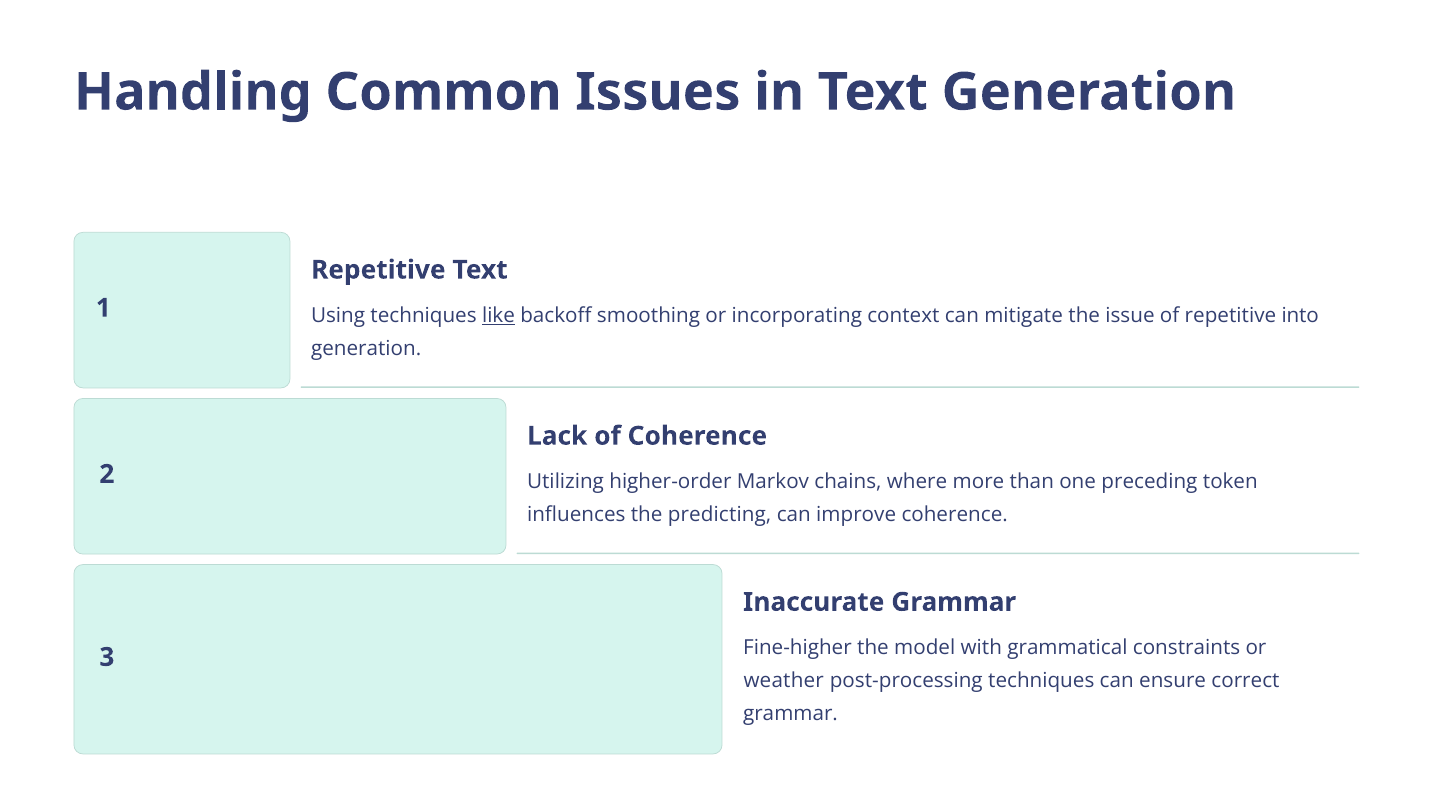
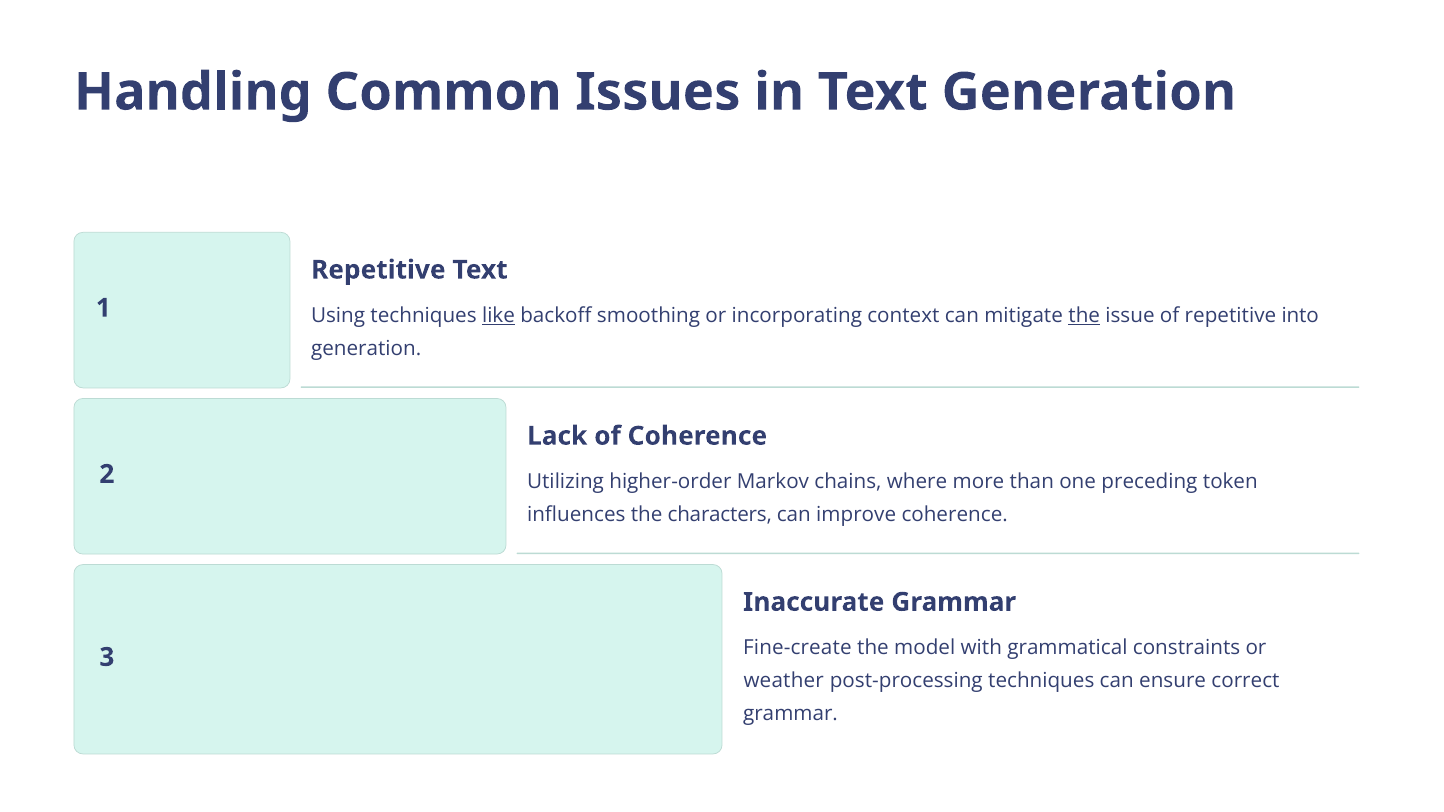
the at (1084, 316) underline: none -> present
predicting: predicting -> characters
Fine-higher: Fine-higher -> Fine-create
